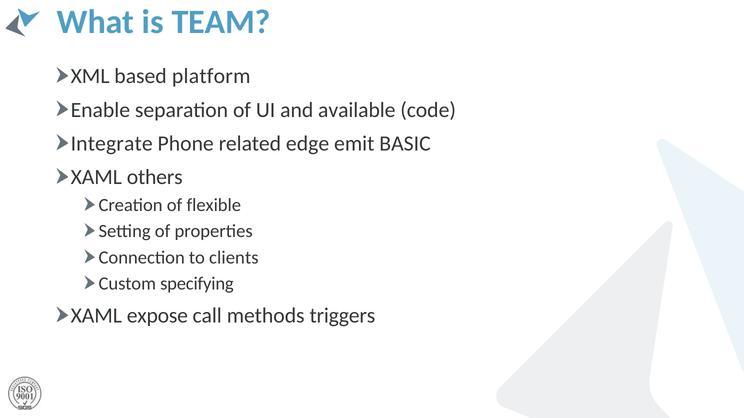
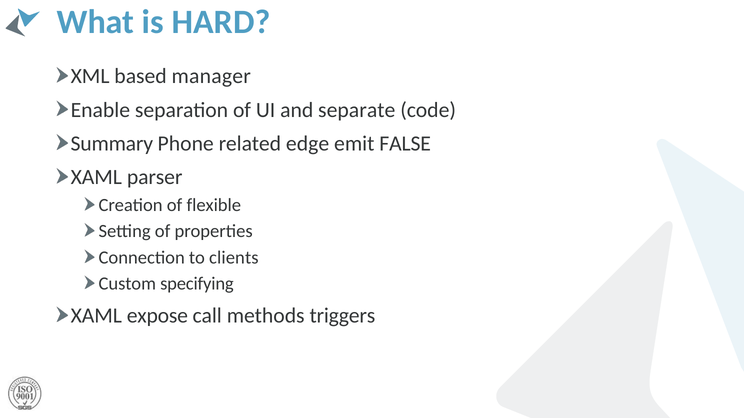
TEAM: TEAM -> HARD
platform: platform -> manager
available: available -> separate
Integrate: Integrate -> Summary
BASIC: BASIC -> FALSE
others: others -> parser
